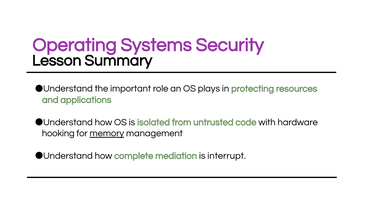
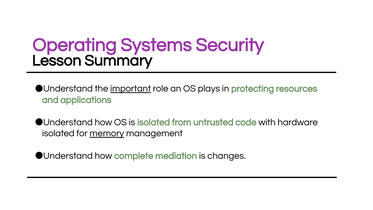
important underline: none -> present
hooking at (58, 133): hooking -> isolated
interrupt: interrupt -> changes
